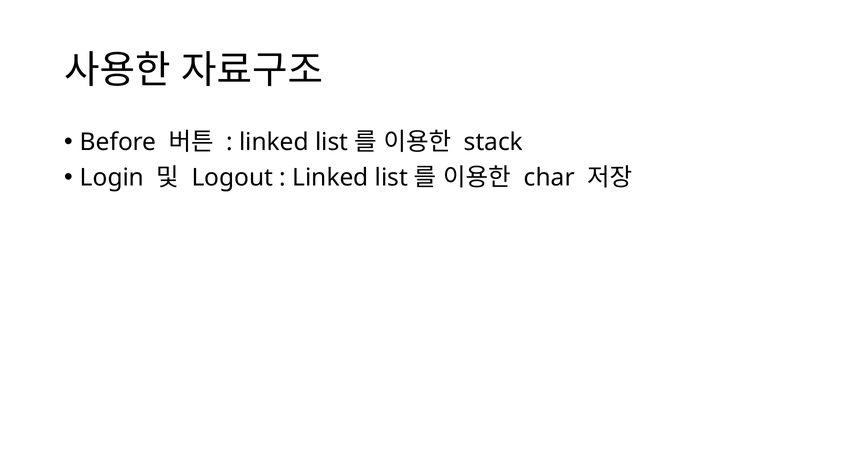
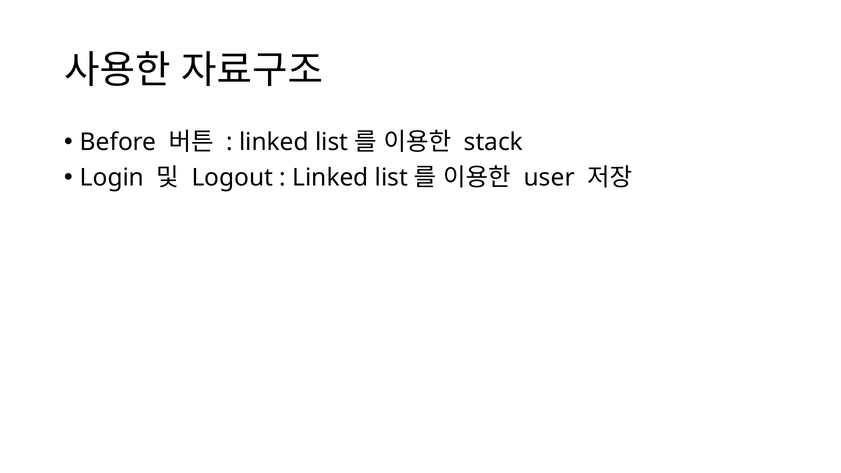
char: char -> user
